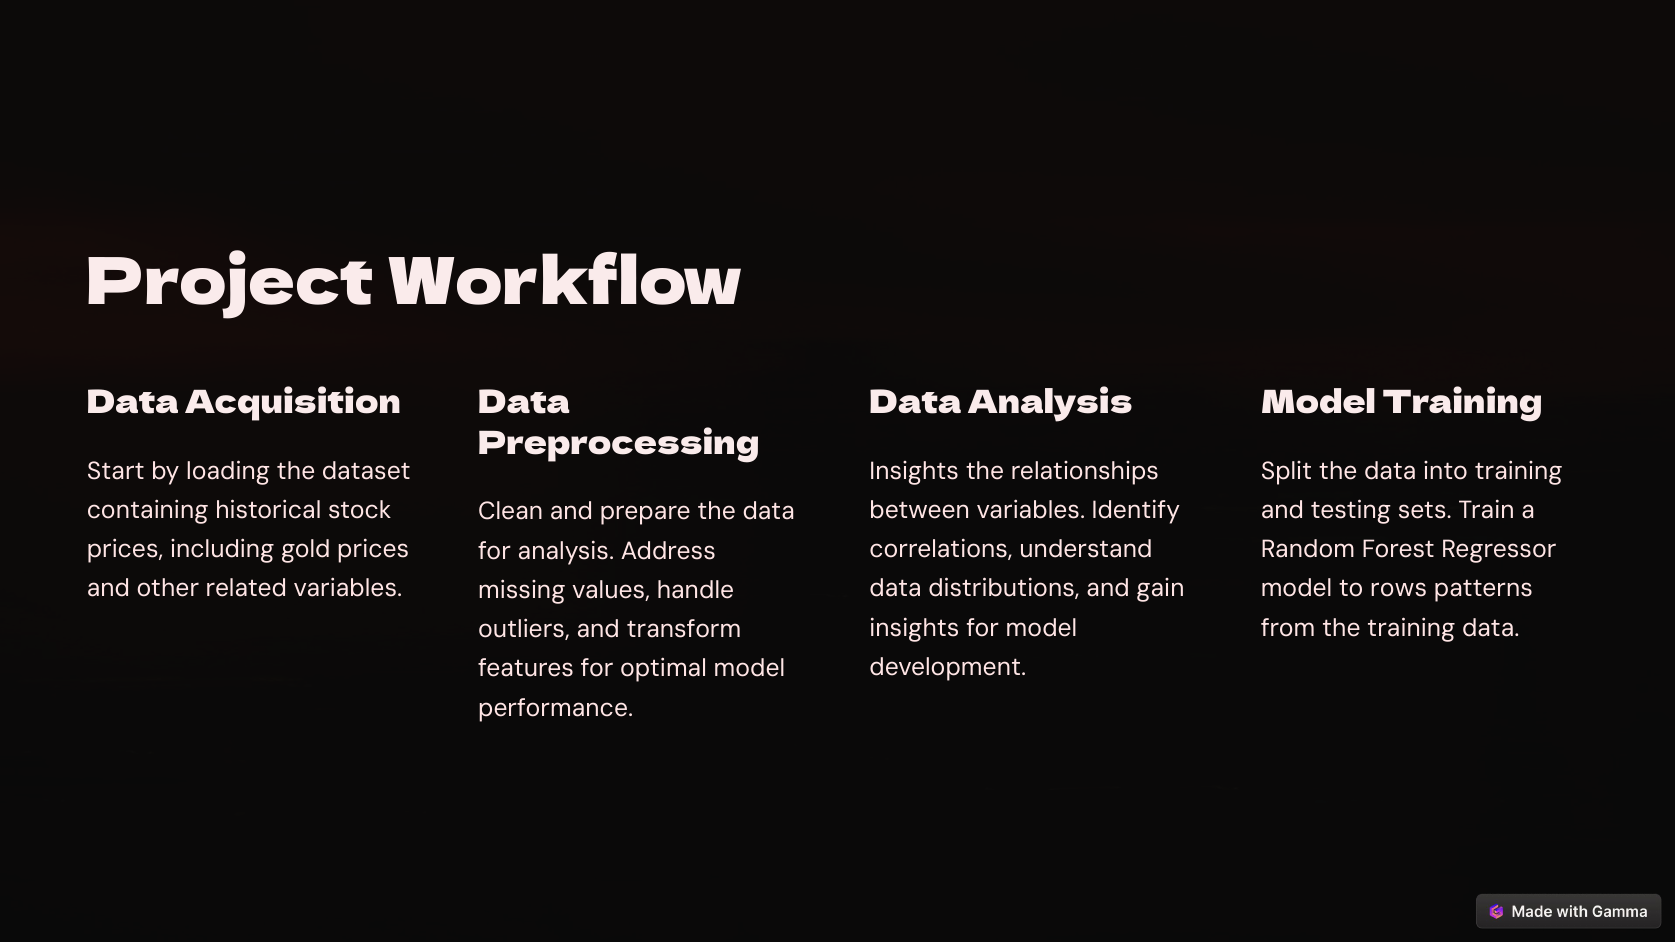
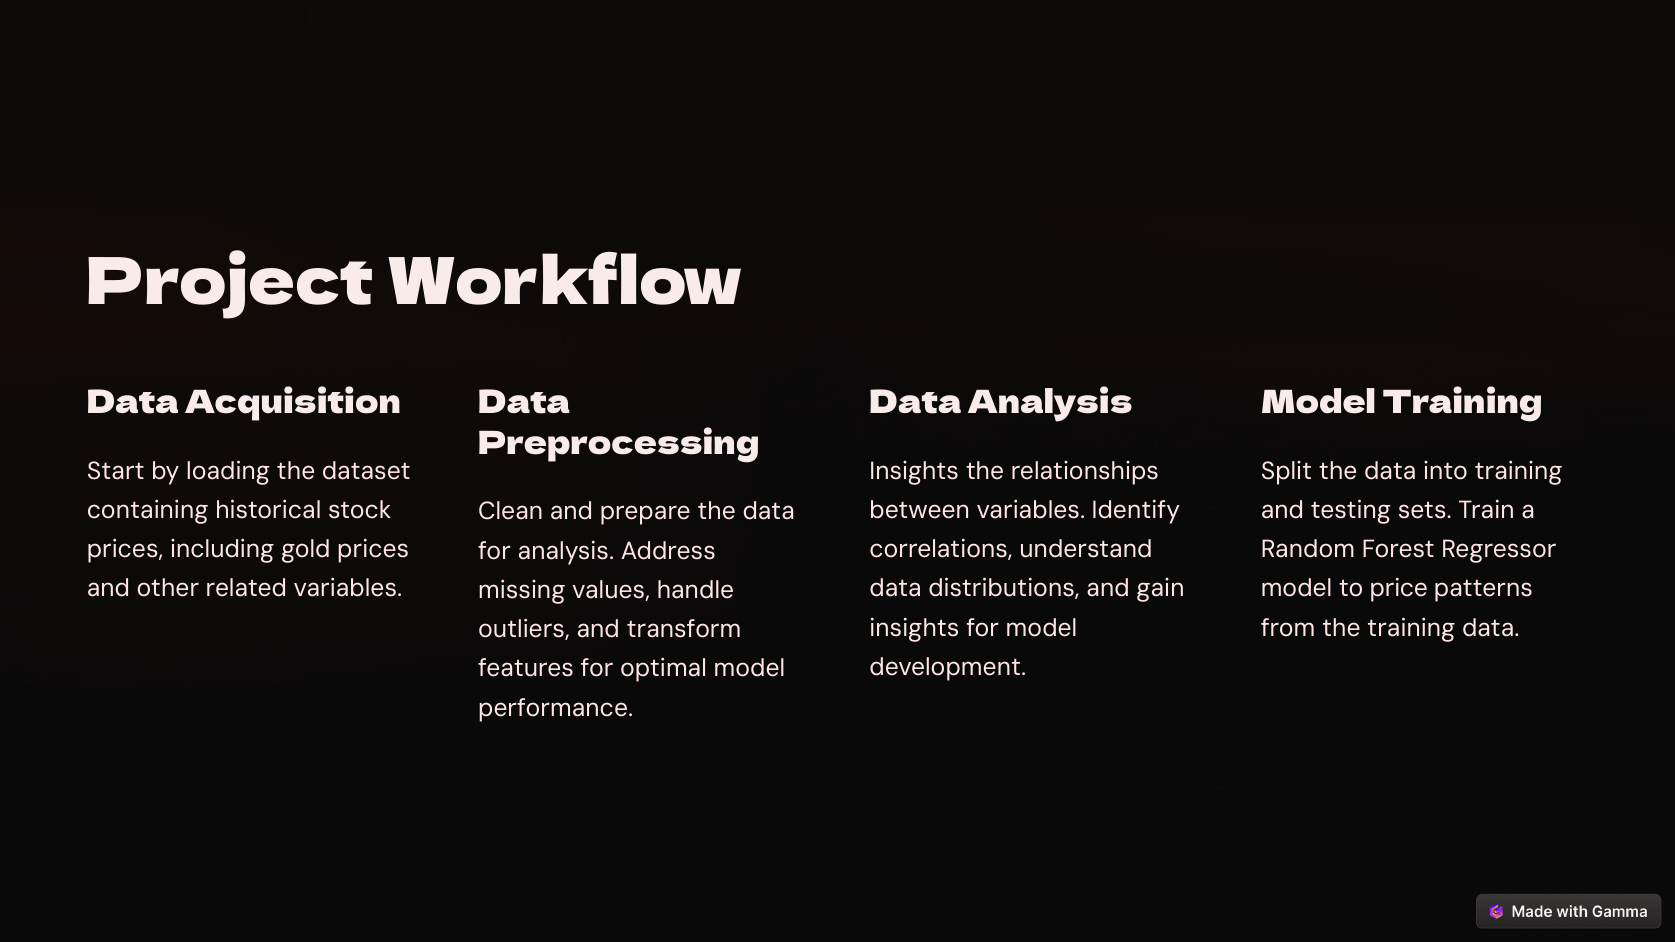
rows: rows -> price
